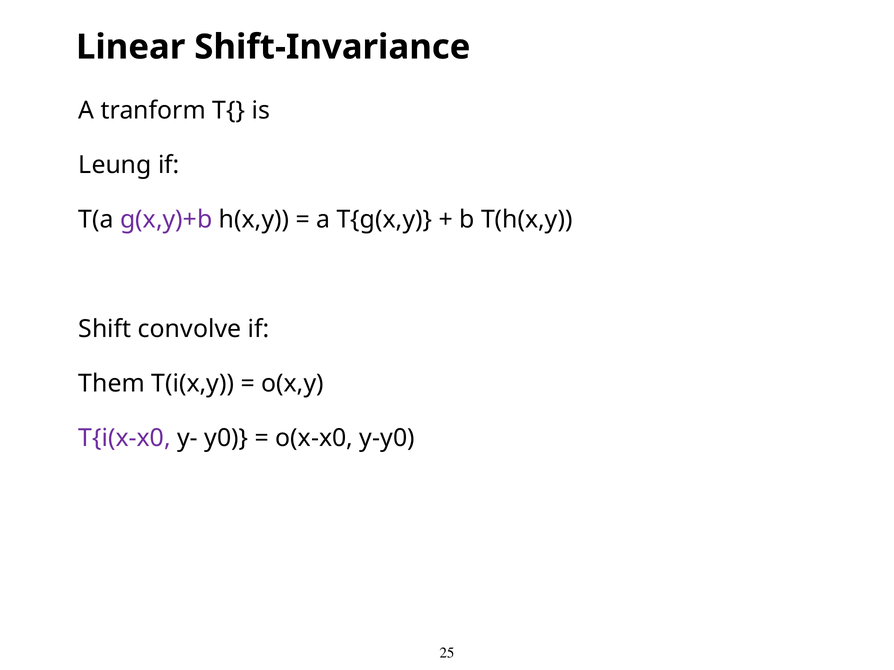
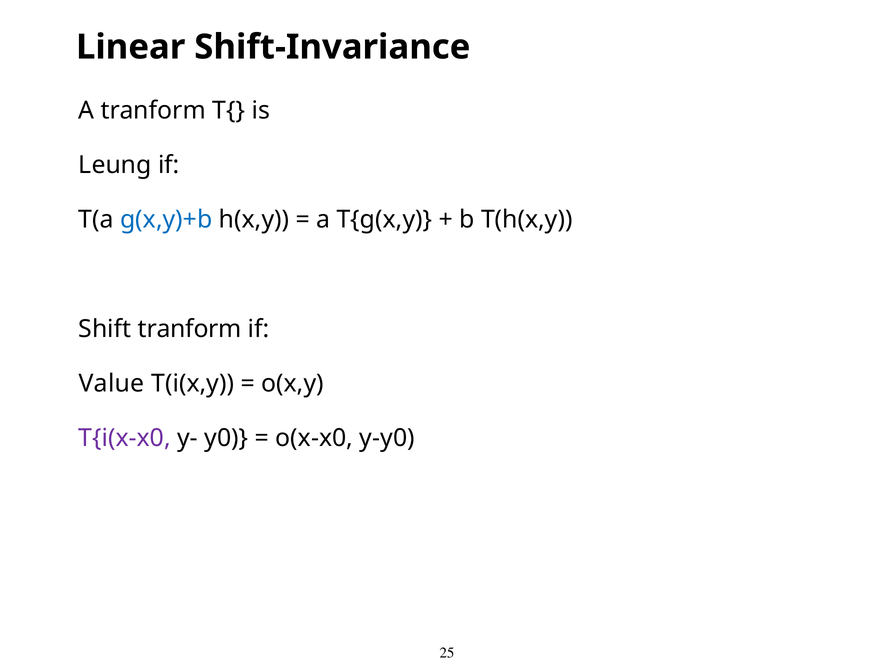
g(x,y)+b colour: purple -> blue
Shift convolve: convolve -> tranform
Them: Them -> Value
